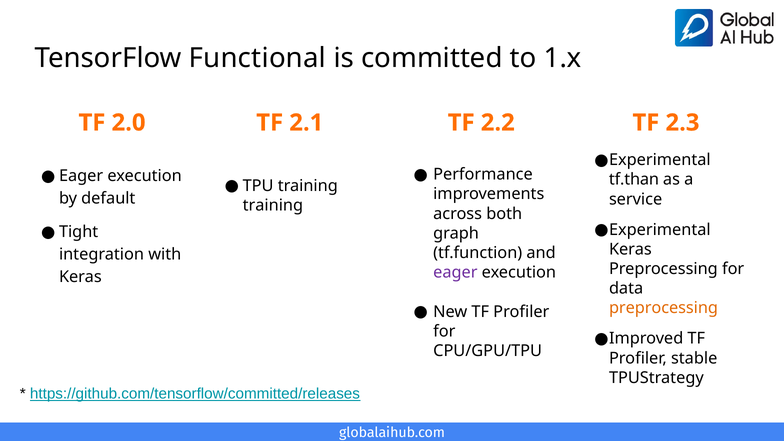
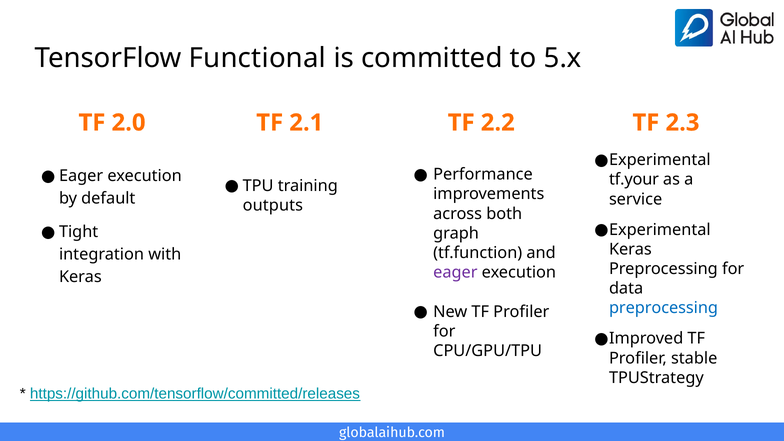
1.x: 1.x -> 5.x
tf.than: tf.than -> tf.your
training at (273, 205): training -> outputs
preprocessing at (663, 308) colour: orange -> blue
